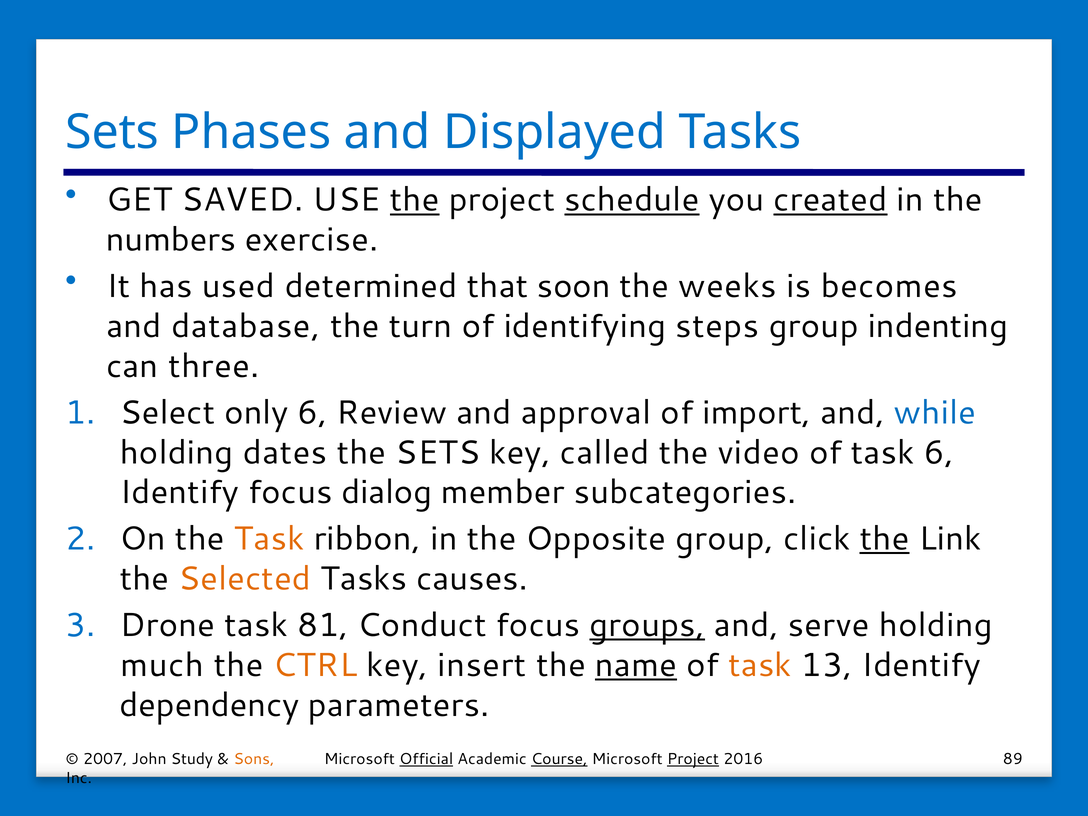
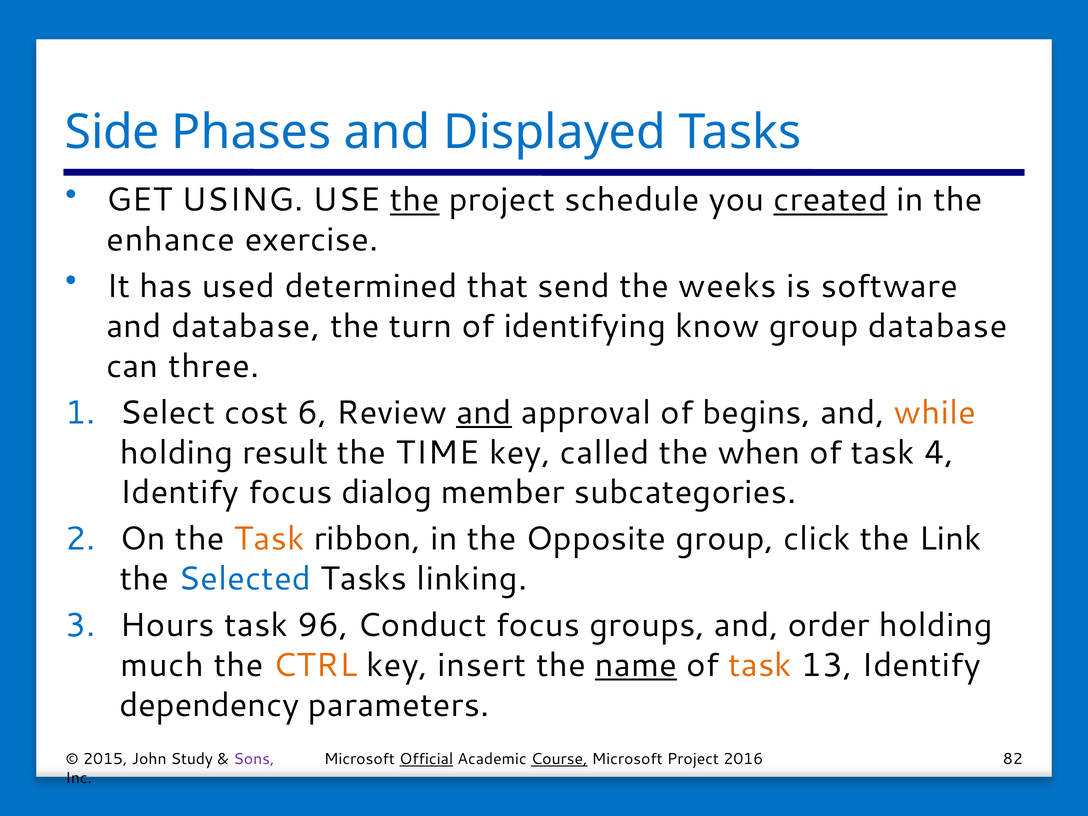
Sets at (112, 132): Sets -> Side
SAVED: SAVED -> USING
schedule underline: present -> none
numbers: numbers -> enhance
soon: soon -> send
becomes: becomes -> software
steps: steps -> know
group indenting: indenting -> database
only: only -> cost
and at (484, 413) underline: none -> present
import: import -> begins
while colour: blue -> orange
dates: dates -> result
the SETS: SETS -> TIME
video: video -> when
task 6: 6 -> 4
the at (885, 539) underline: present -> none
Selected colour: orange -> blue
causes: causes -> linking
Drone: Drone -> Hours
81: 81 -> 96
groups underline: present -> none
serve: serve -> order
2007: 2007 -> 2015
Sons colour: orange -> purple
Project at (693, 759) underline: present -> none
89: 89 -> 82
